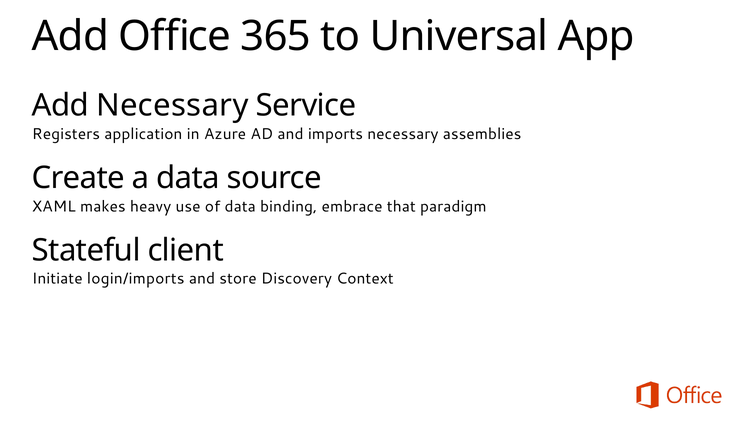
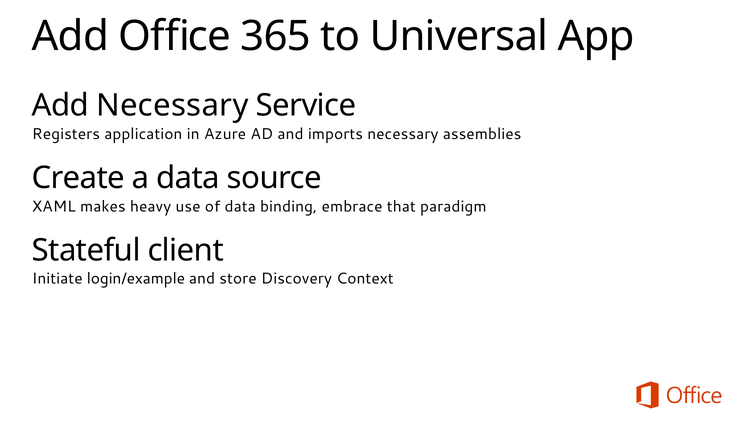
login/imports: login/imports -> login/example
